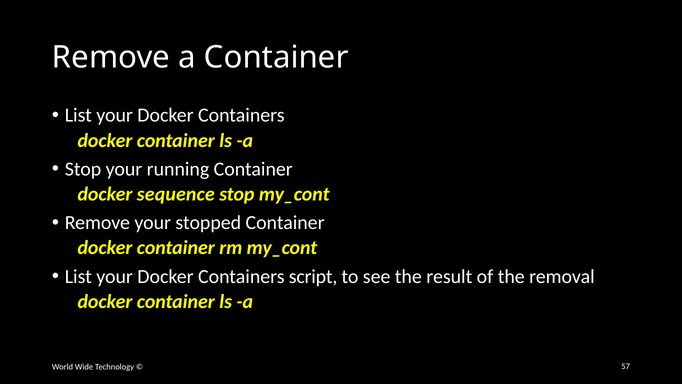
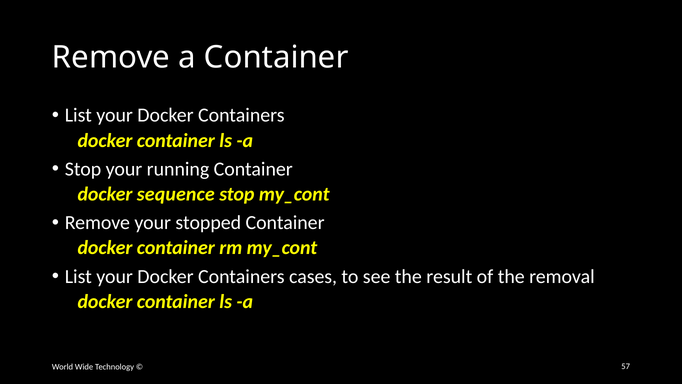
script: script -> cases
